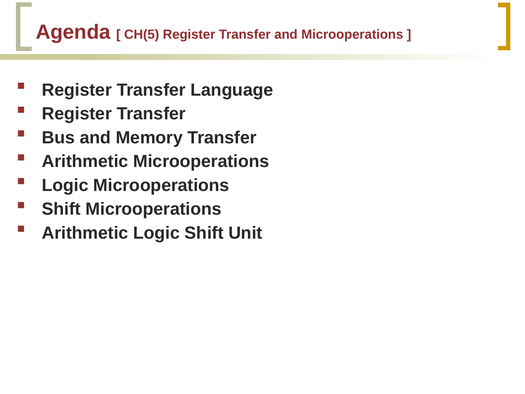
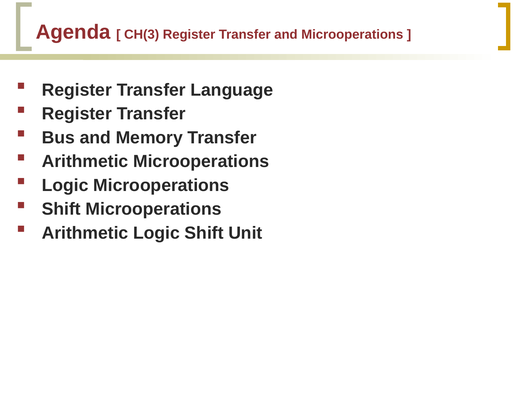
CH(5: CH(5 -> CH(3
